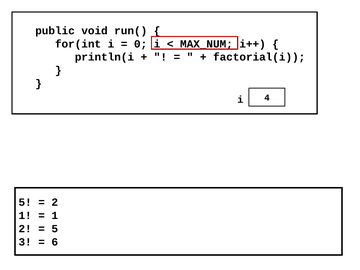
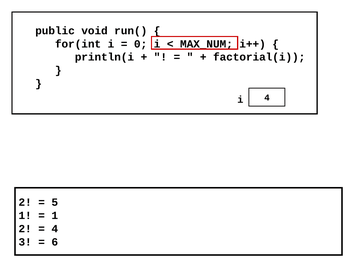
5 at (25, 202): 5 -> 2
2 at (55, 202): 2 -> 5
5 at (55, 229): 5 -> 4
